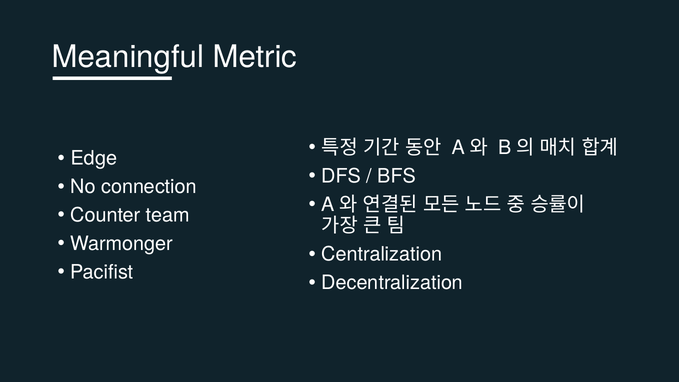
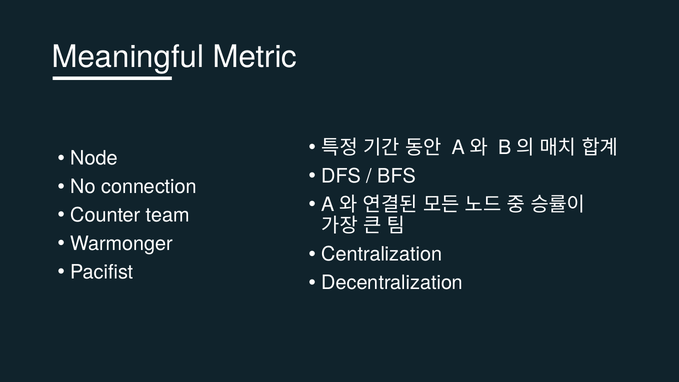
Edge: Edge -> Node
